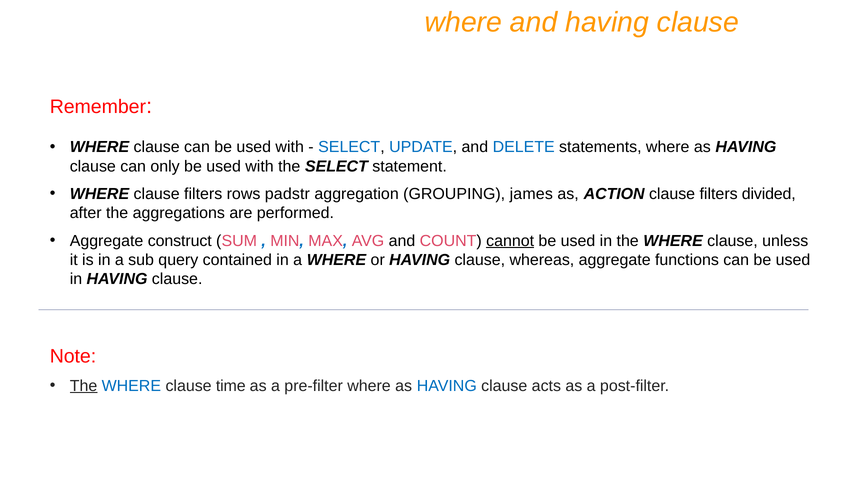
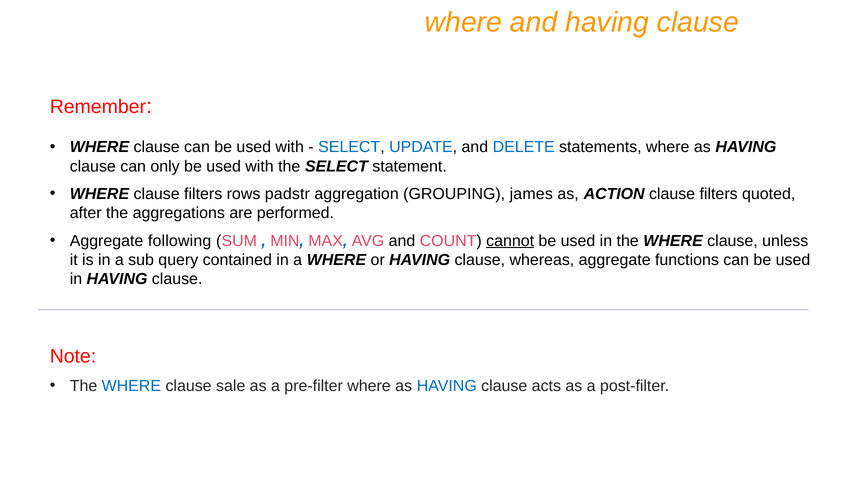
divided: divided -> quoted
construct: construct -> following
The at (84, 386) underline: present -> none
time: time -> sale
